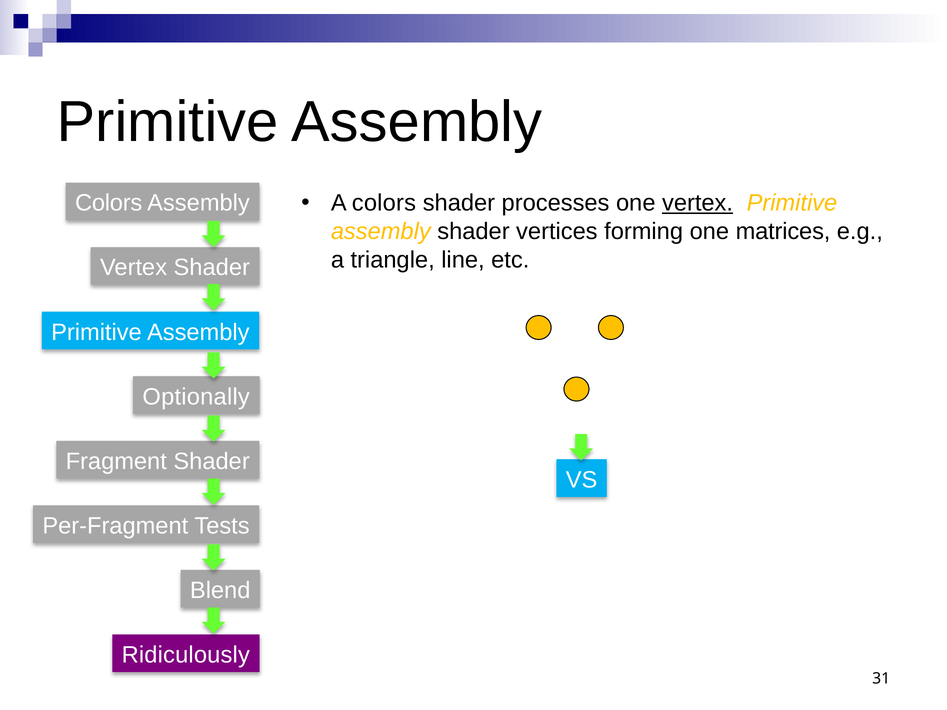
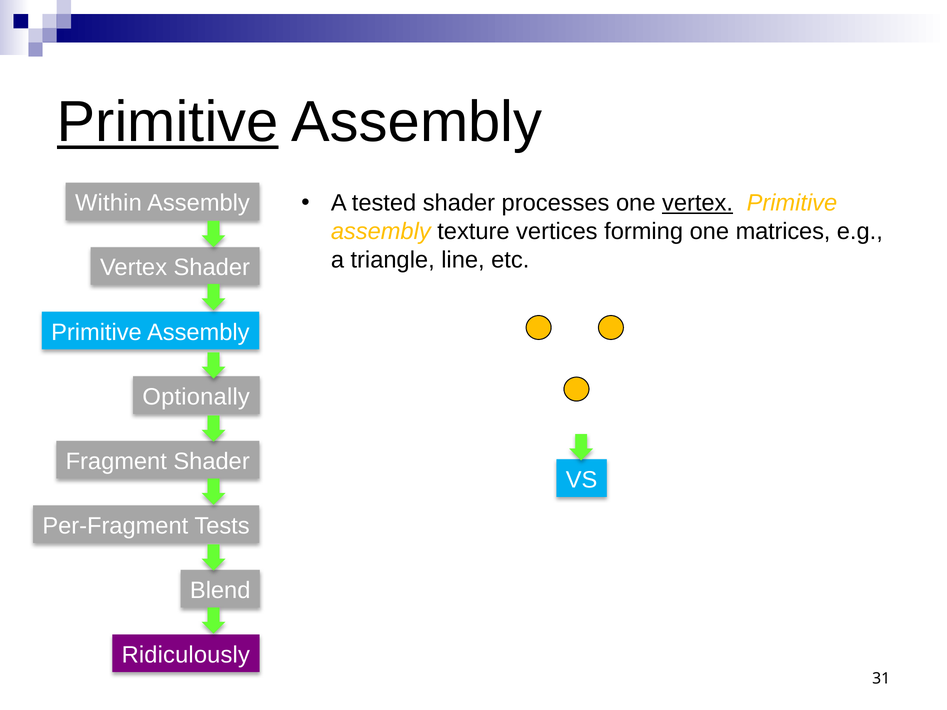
Primitive at (168, 122) underline: none -> present
A colors: colors -> tested
Colors at (109, 203): Colors -> Within
assembly shader: shader -> texture
